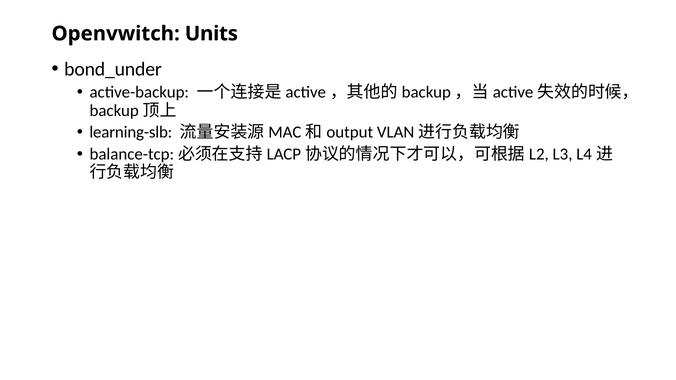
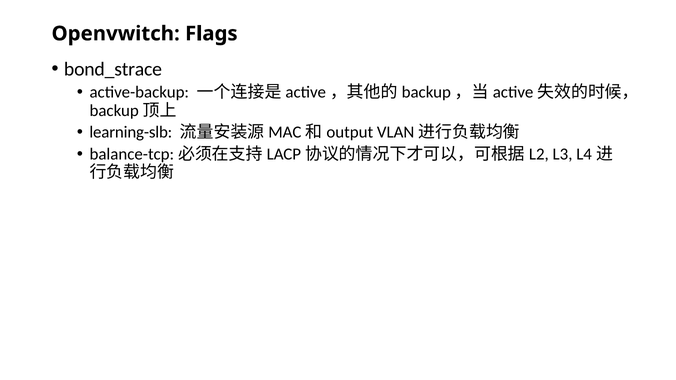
Units: Units -> Flags
bond_under: bond_under -> bond_strace
